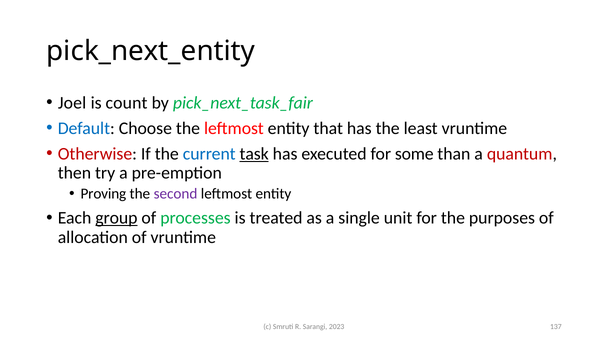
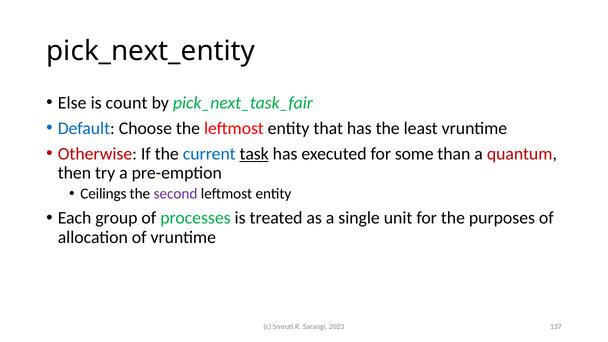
Joel: Joel -> Else
Proving: Proving -> Ceilings
group underline: present -> none
